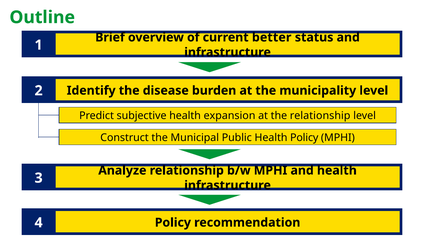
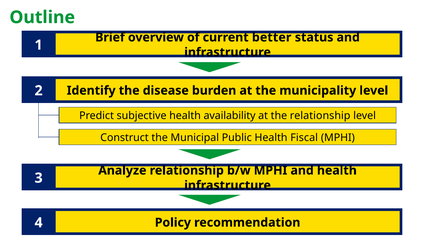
expansion: expansion -> availability
Health Policy: Policy -> Fiscal
